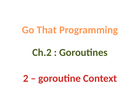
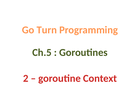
That: That -> Turn
Ch.2: Ch.2 -> Ch.5
